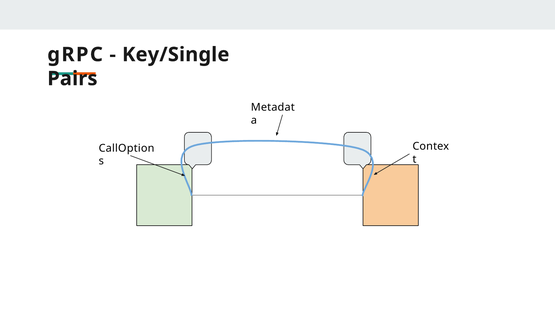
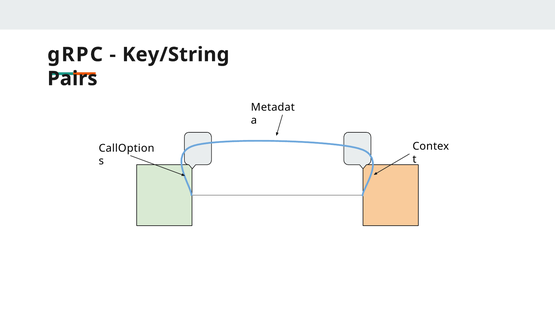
Key/Single: Key/Single -> Key/String
